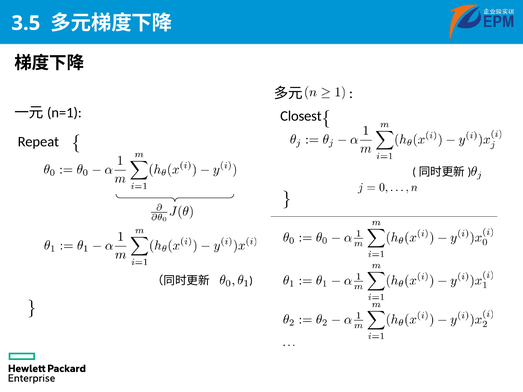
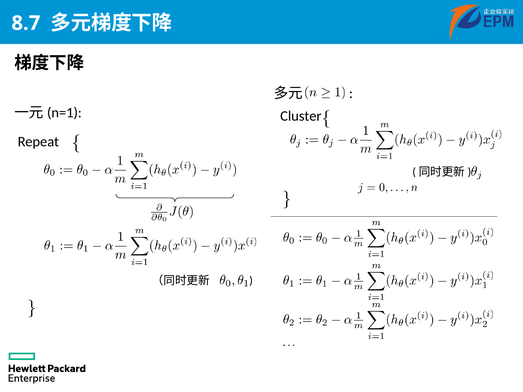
3.5: 3.5 -> 8.7
Closest: Closest -> Cluster
